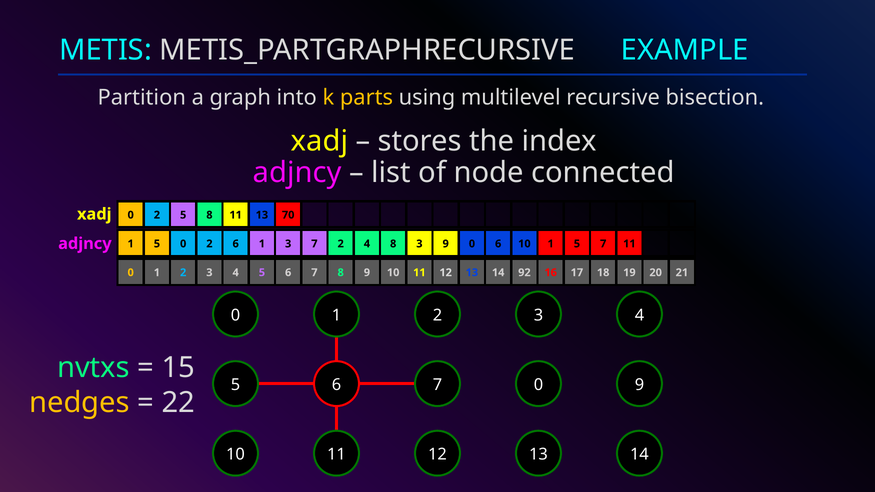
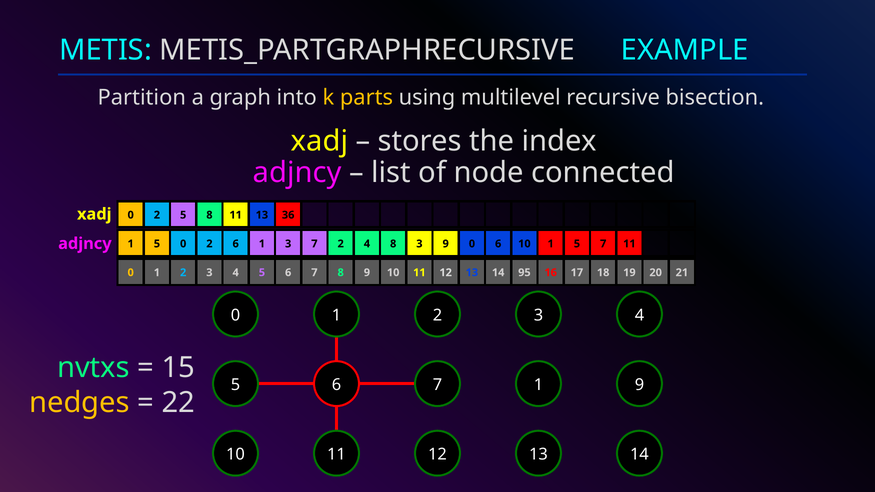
70: 70 -> 36
92: 92 -> 95
7 0: 0 -> 1
